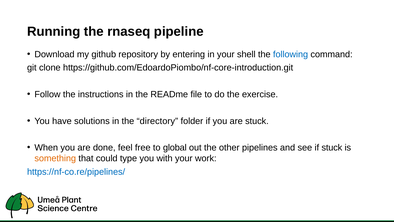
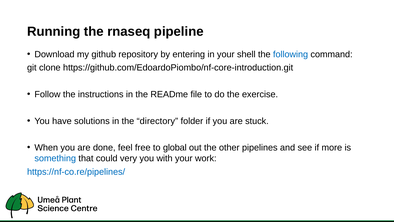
if stuck: stuck -> more
something colour: orange -> blue
type: type -> very
